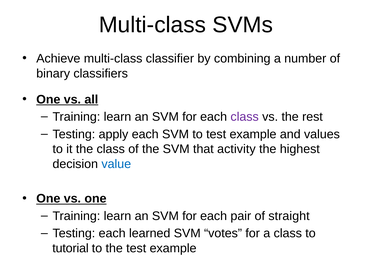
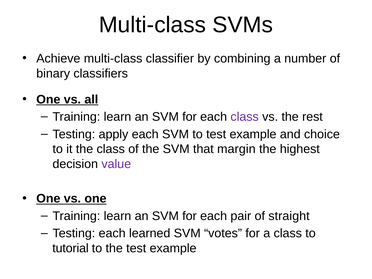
values: values -> choice
activity: activity -> margin
value colour: blue -> purple
